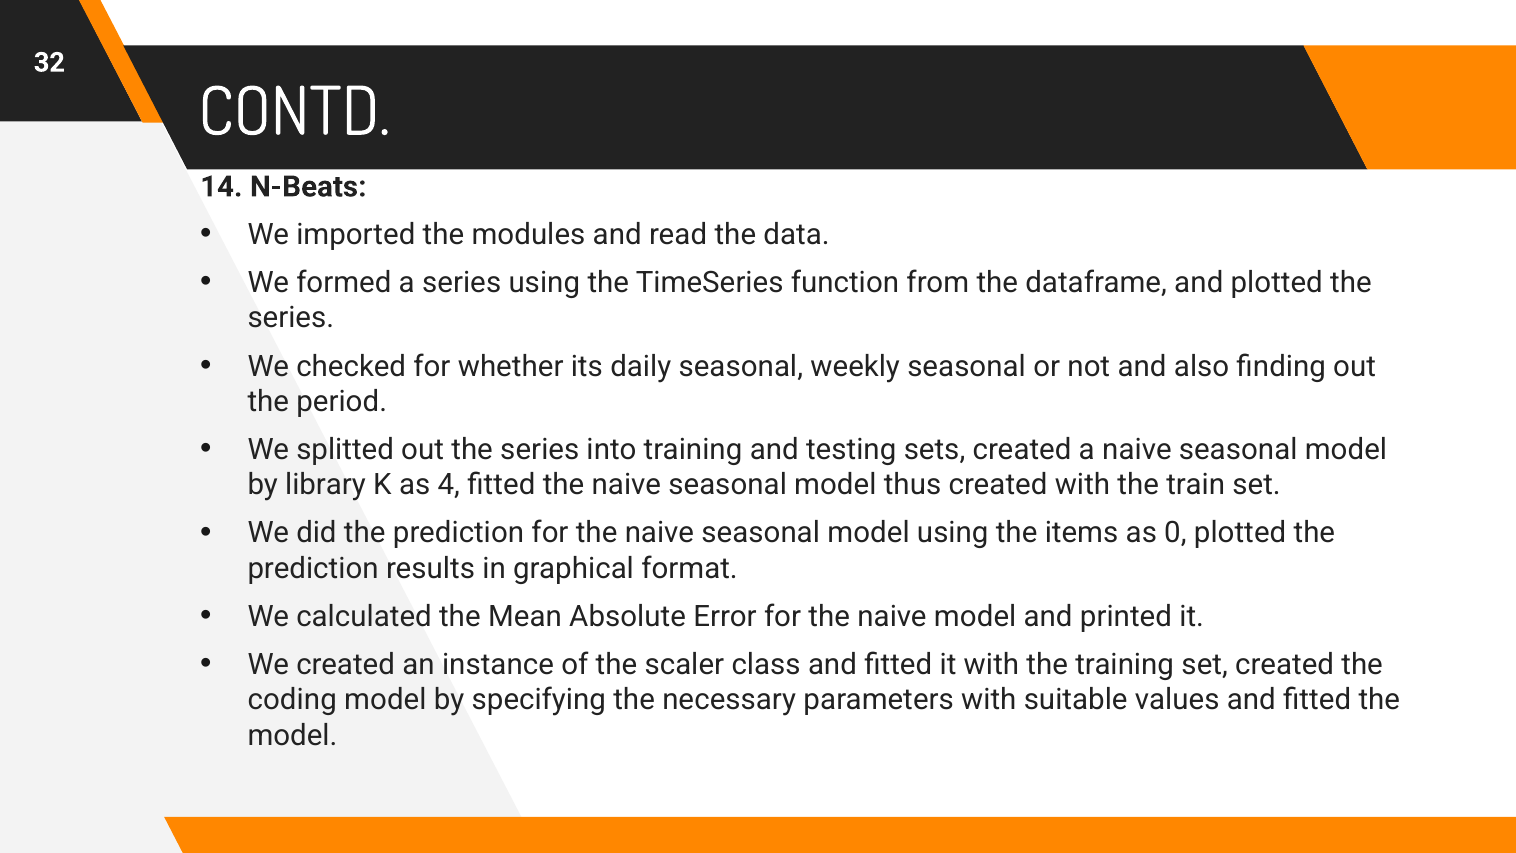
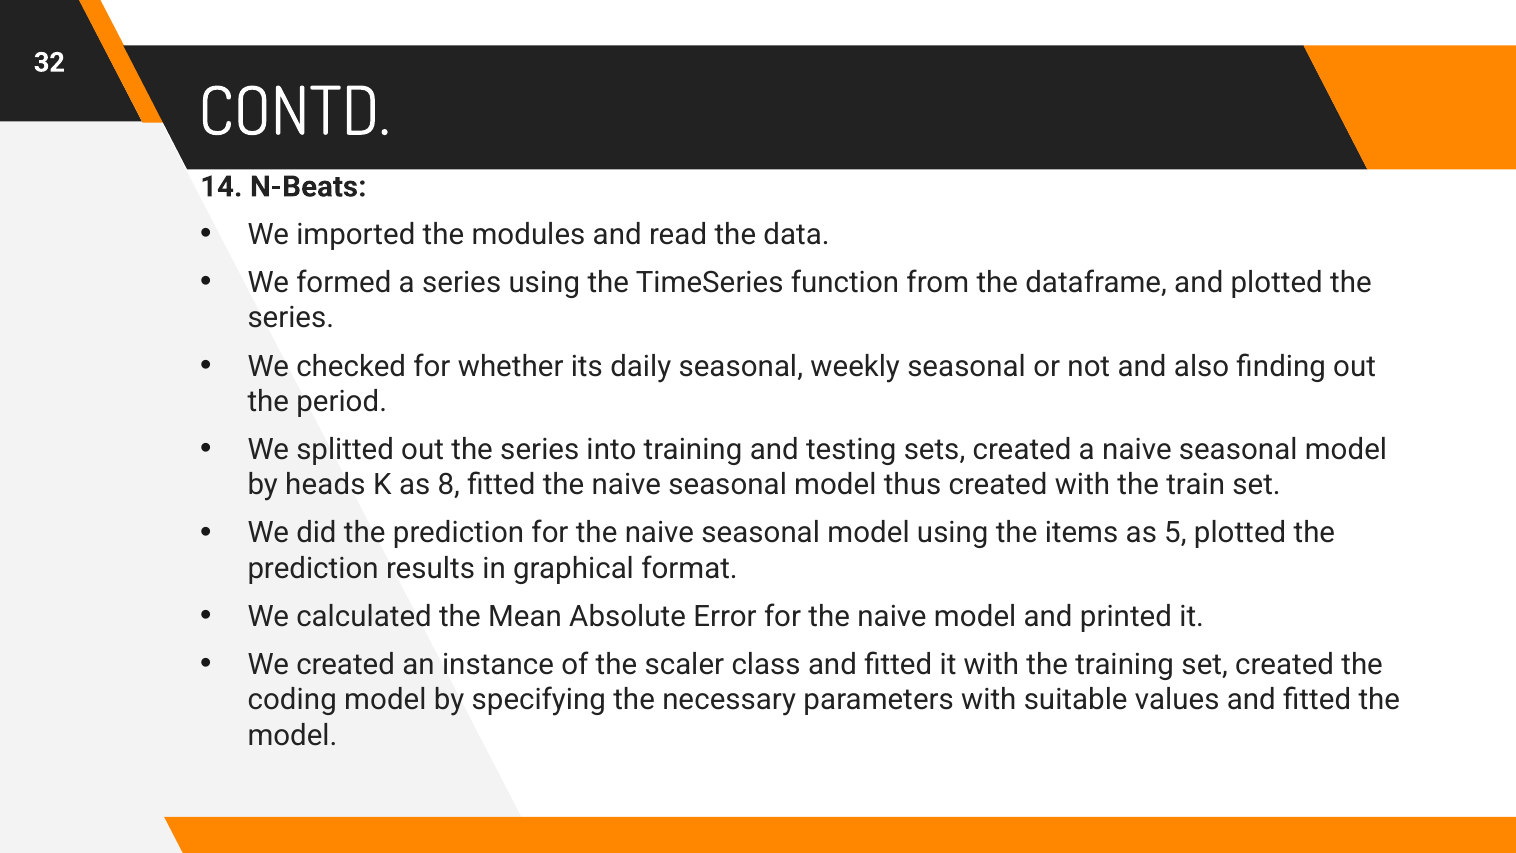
library: library -> heads
4: 4 -> 8
0: 0 -> 5
